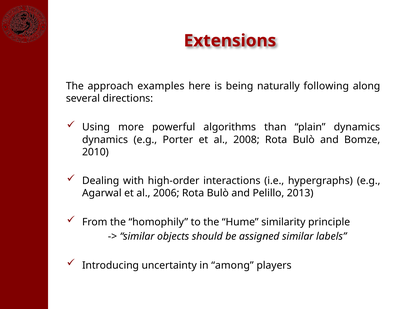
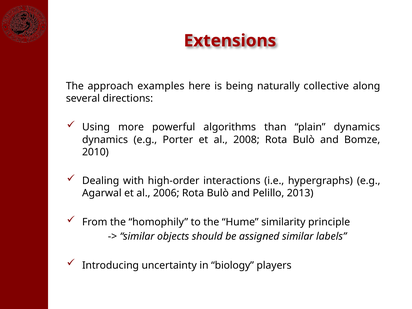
following: following -> collective
among: among -> biology
